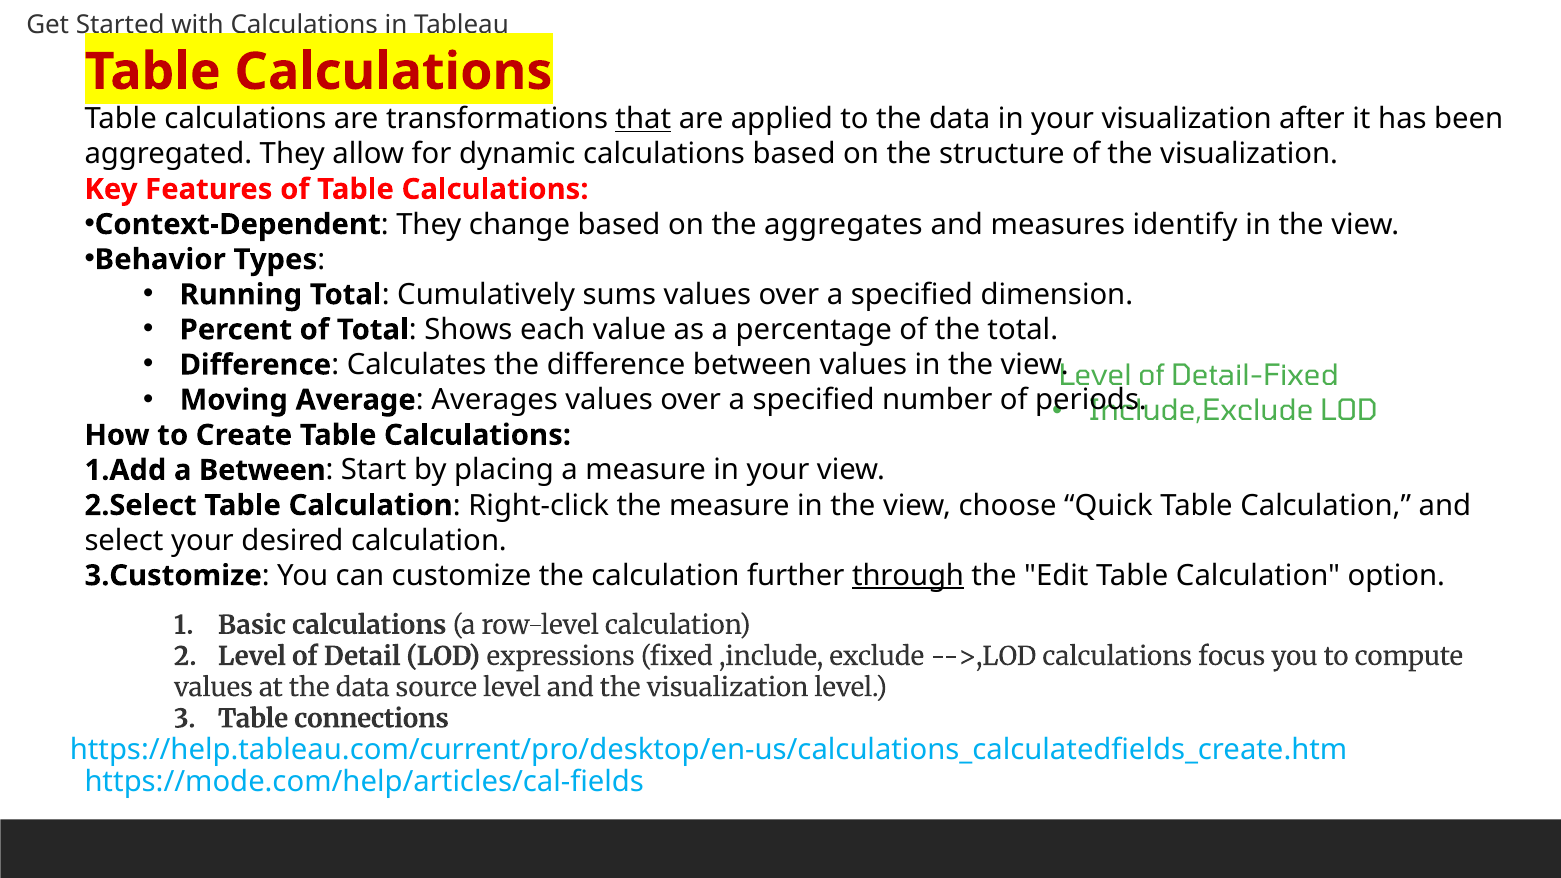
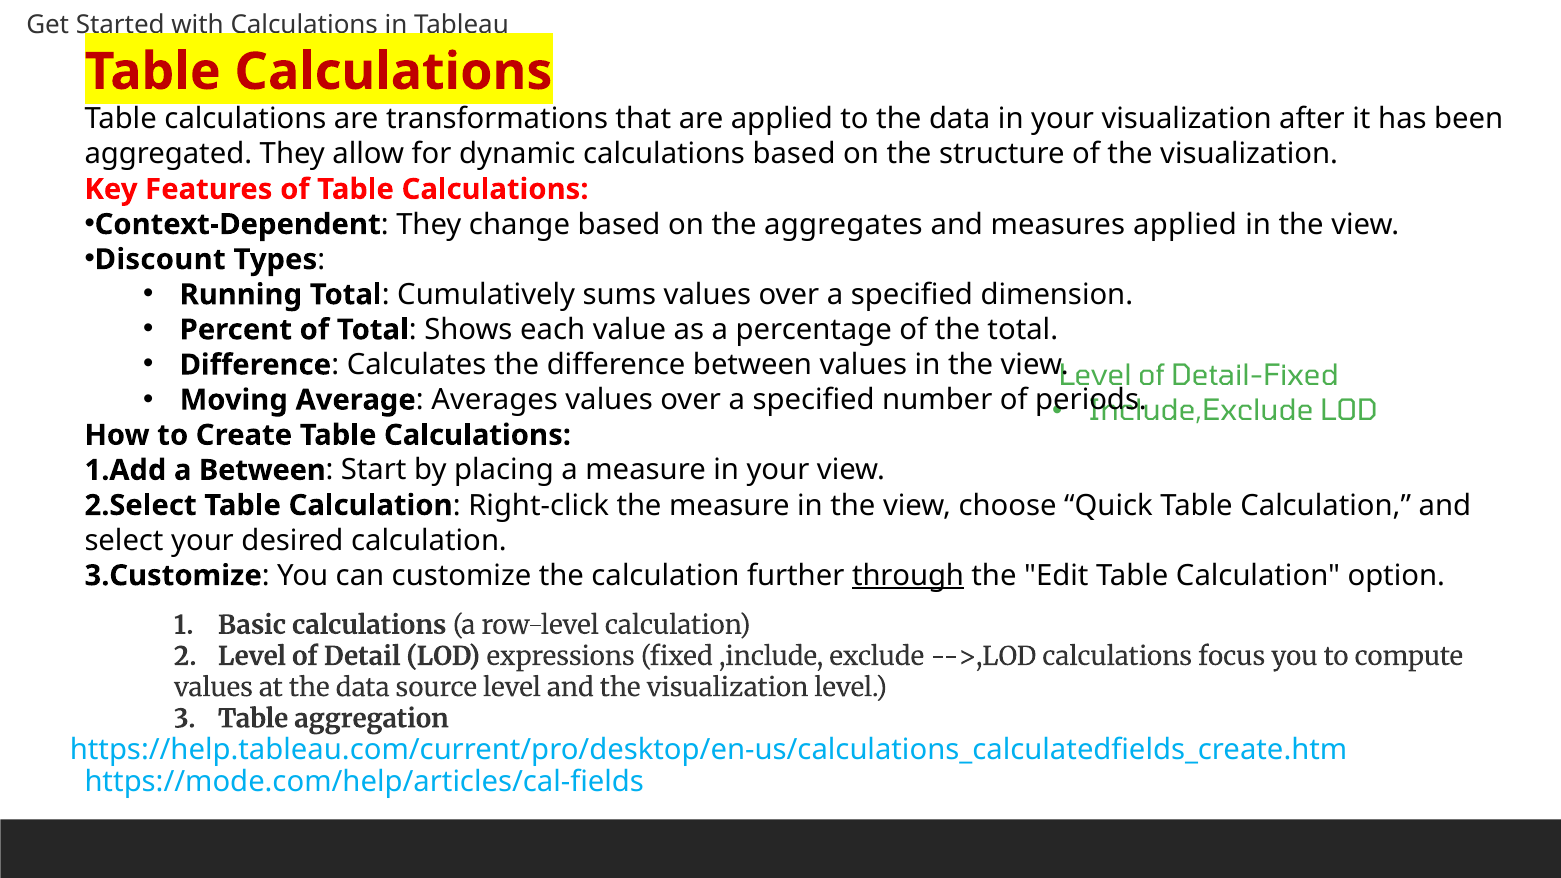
that underline: present -> none
measures identify: identify -> applied
Behavior: Behavior -> Discount
connections: connections -> aggregation
